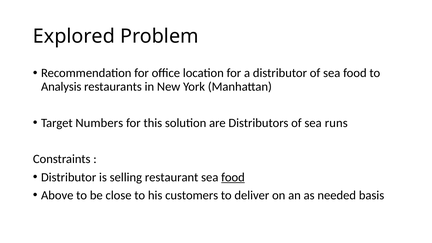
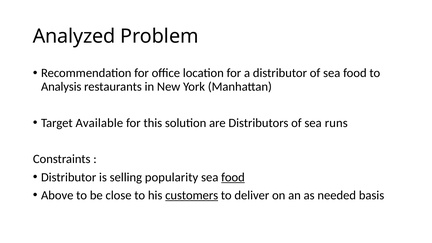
Explored: Explored -> Analyzed
Numbers: Numbers -> Available
restaurant: restaurant -> popularity
customers underline: none -> present
